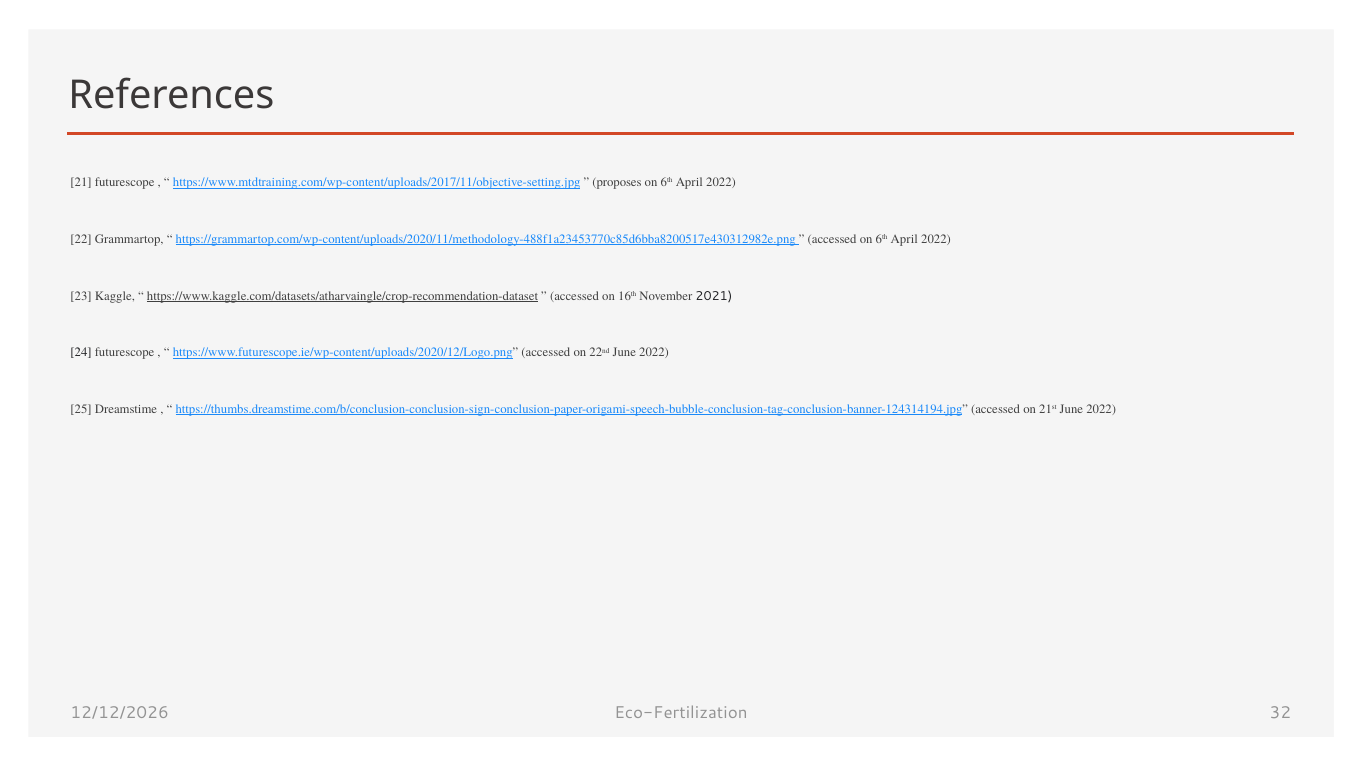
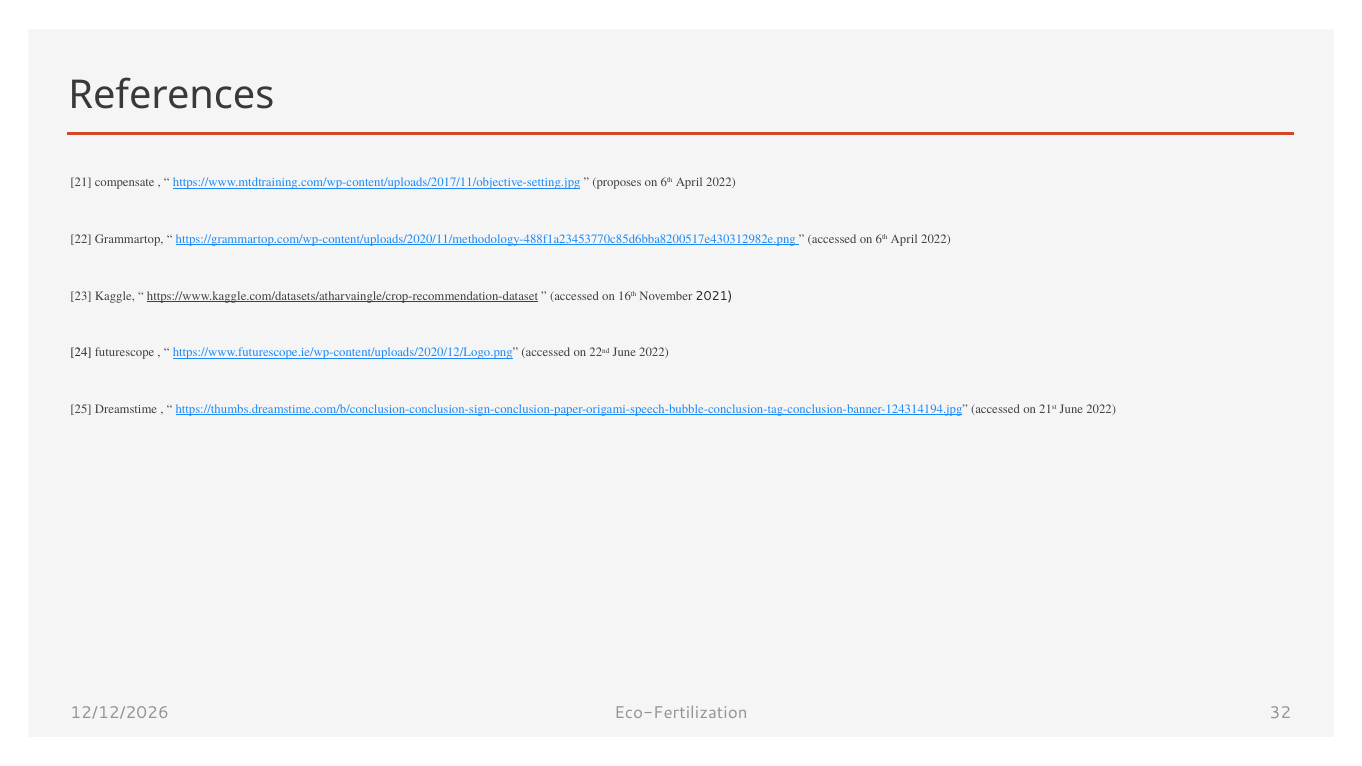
21 futurescope: futurescope -> compensate
